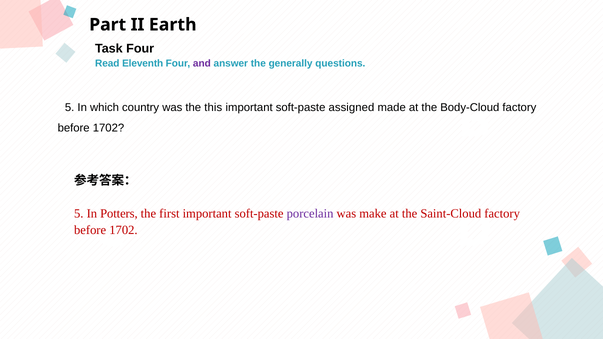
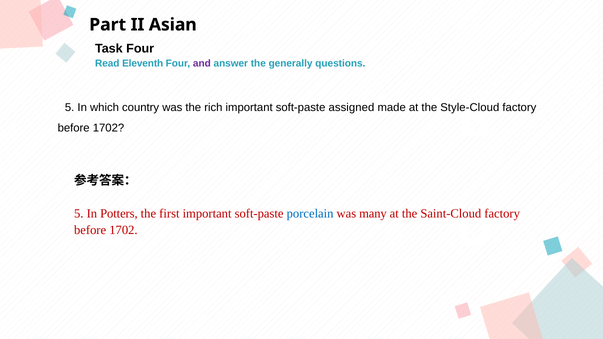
Earth: Earth -> Asian
this: this -> rich
Body-Cloud: Body-Cloud -> Style-Cloud
porcelain colour: purple -> blue
make: make -> many
